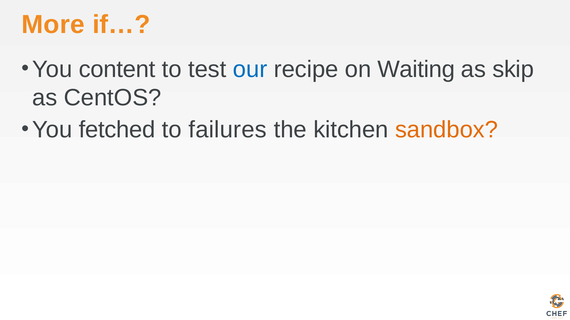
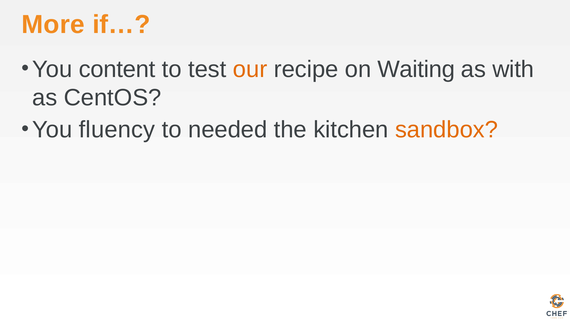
our colour: blue -> orange
skip: skip -> with
fetched: fetched -> fluency
failures: failures -> needed
